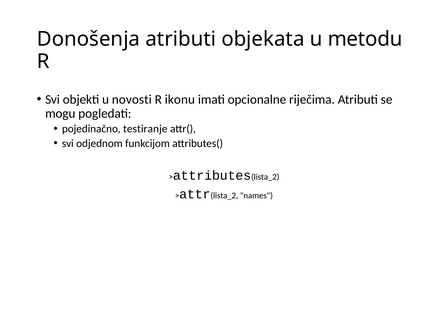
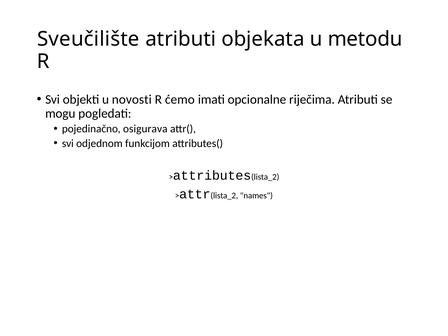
Donošenja: Donošenja -> Sveučilište
ikonu: ikonu -> ćemo
testiranje: testiranje -> osigurava
